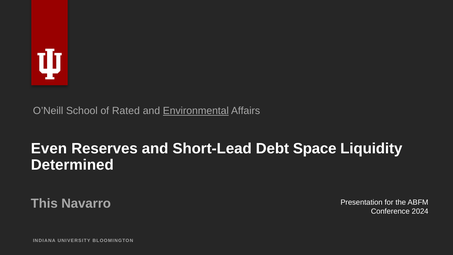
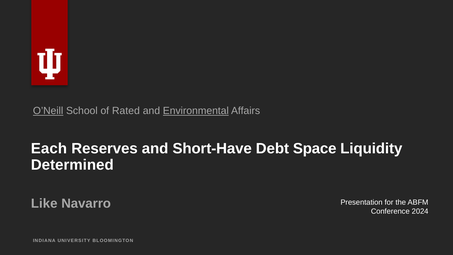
O’Neill underline: none -> present
Even: Even -> Each
Short-Lead: Short-Lead -> Short-Have
This: This -> Like
